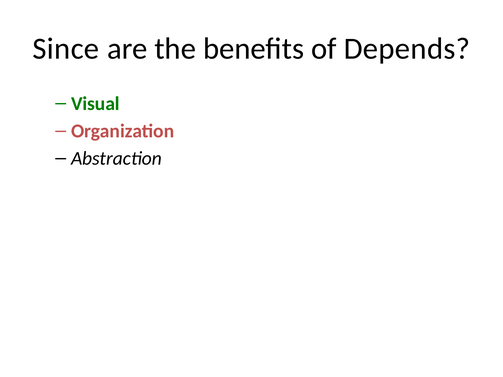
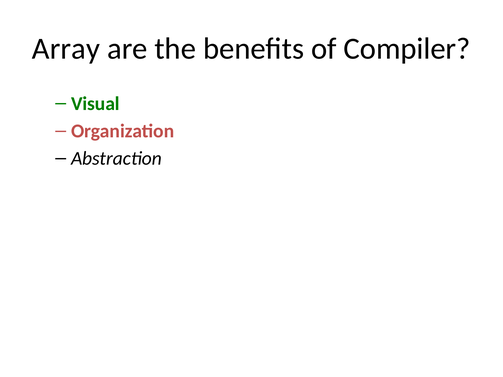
Since: Since -> Array
Depends: Depends -> Compiler
